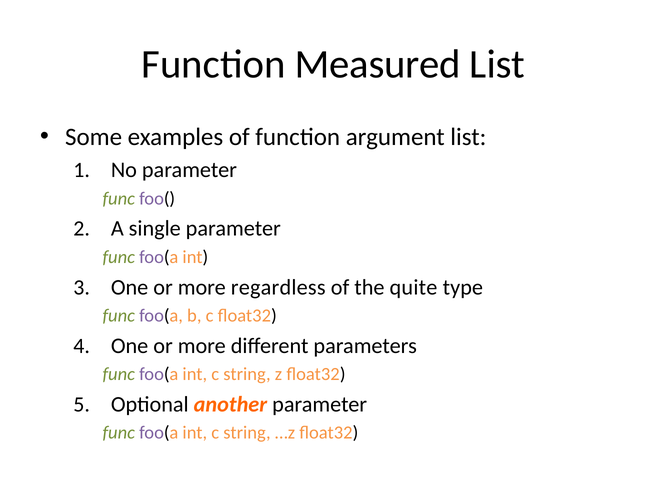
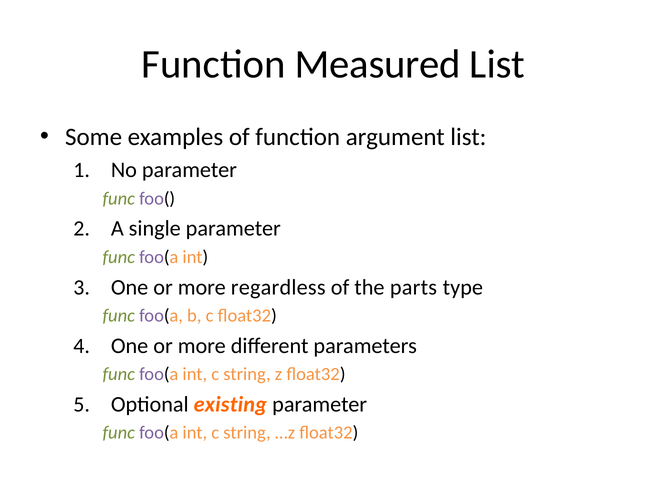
quite: quite -> parts
another: another -> existing
